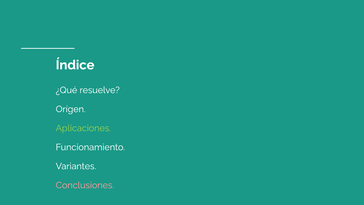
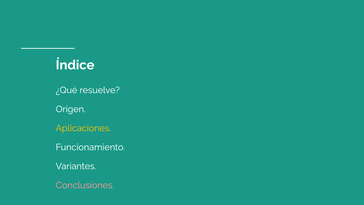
Aplicaciones colour: light green -> yellow
